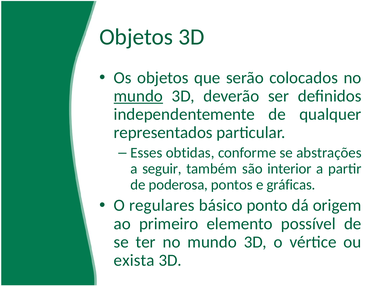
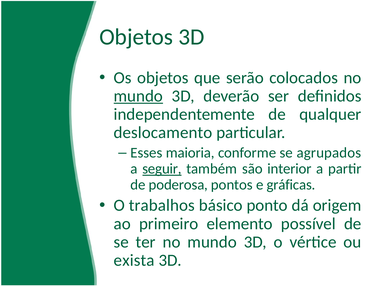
representados: representados -> deslocamento
obtidas: obtidas -> maioria
abstrações: abstrações -> agrupados
seguir underline: none -> present
regulares: regulares -> trabalhos
